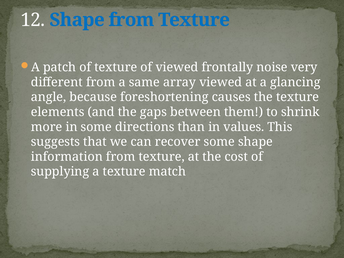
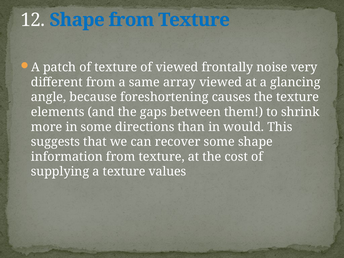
values: values -> would
match: match -> values
